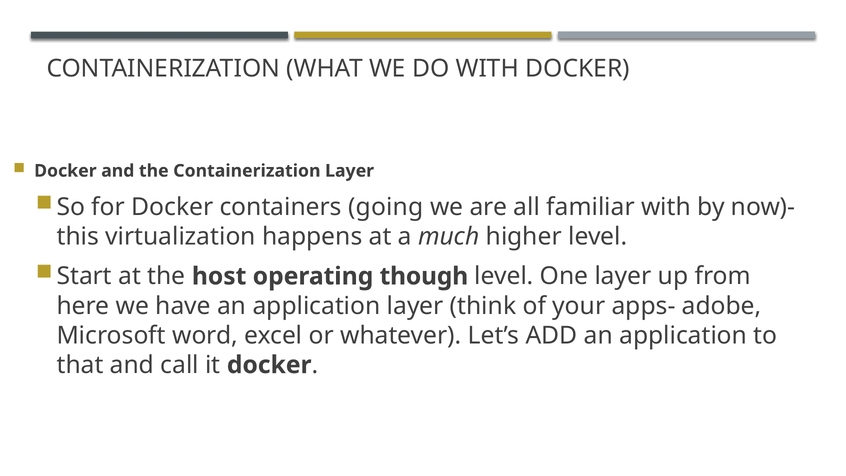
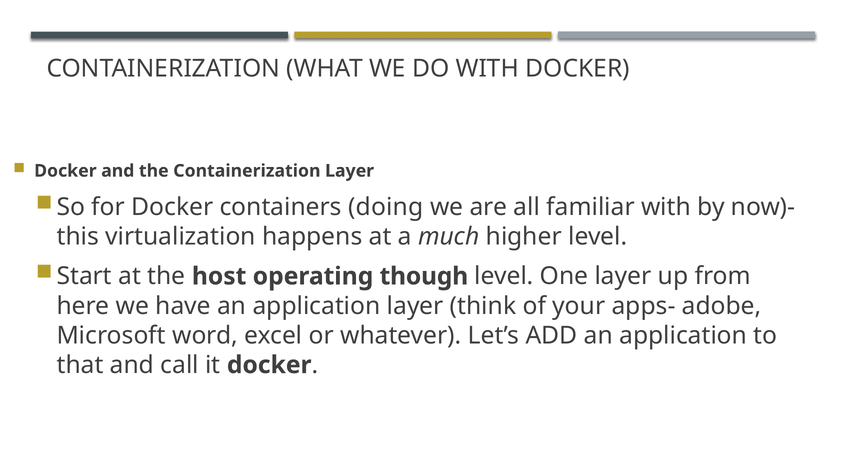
going: going -> doing
